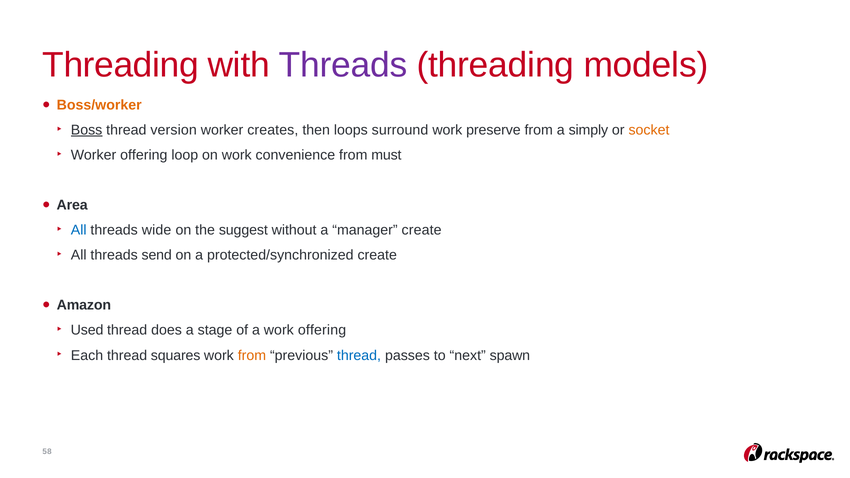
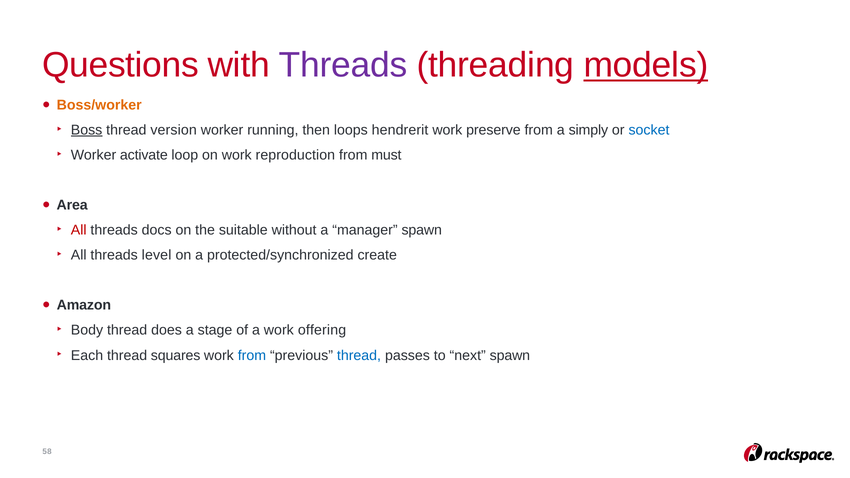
Threading at (121, 65): Threading -> Questions
models underline: none -> present
creates: creates -> running
surround: surround -> hendrerit
socket colour: orange -> blue
Worker offering: offering -> activate
convenience: convenience -> reproduction
All at (79, 230) colour: blue -> red
wide: wide -> docs
suggest: suggest -> suitable
manager create: create -> spawn
send: send -> level
Used: Used -> Body
from at (252, 355) colour: orange -> blue
